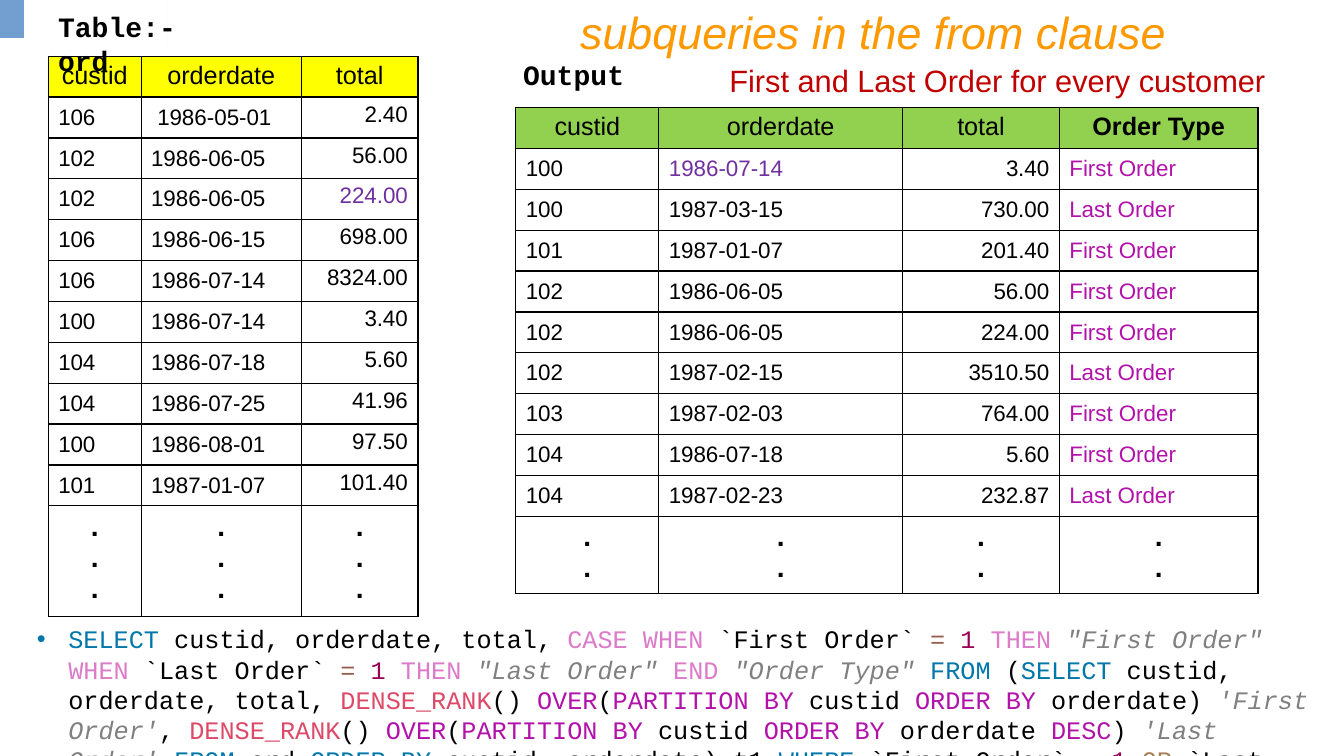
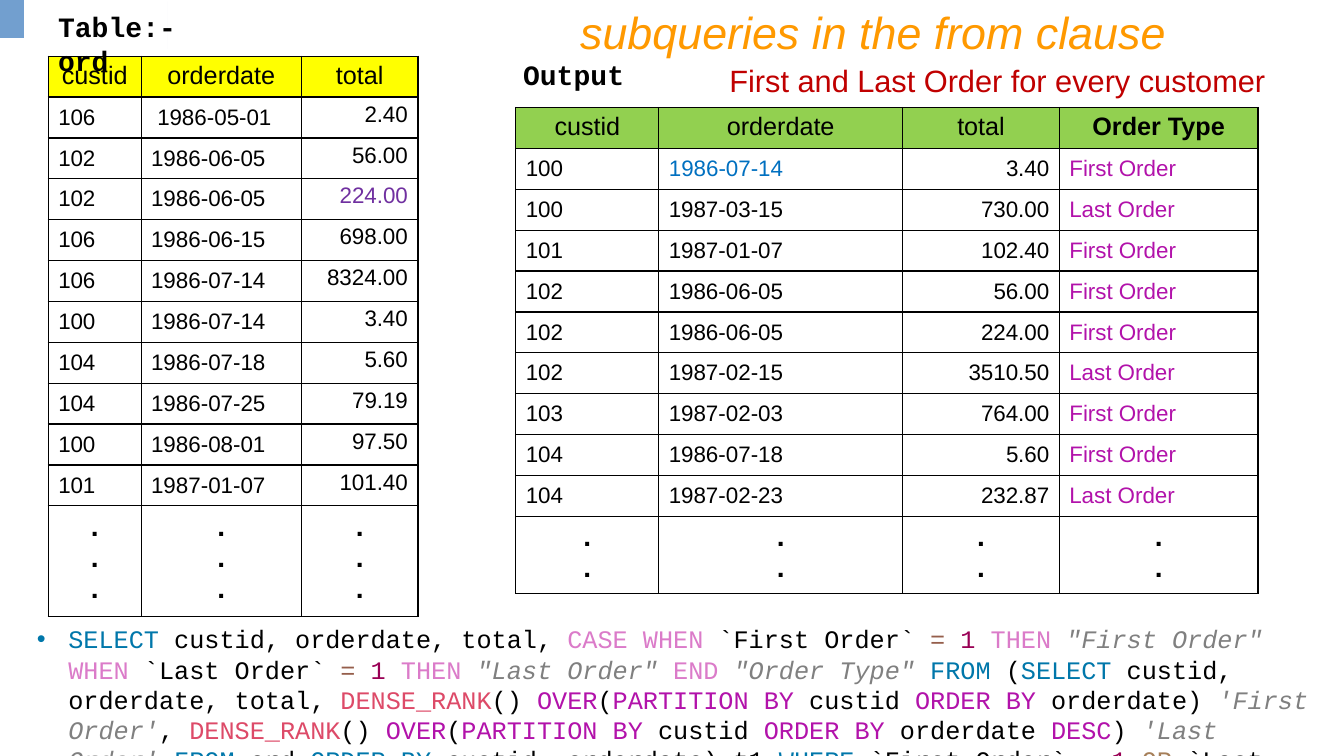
1986-07-14 at (726, 169) colour: purple -> blue
201.40: 201.40 -> 102.40
41.96: 41.96 -> 79.19
